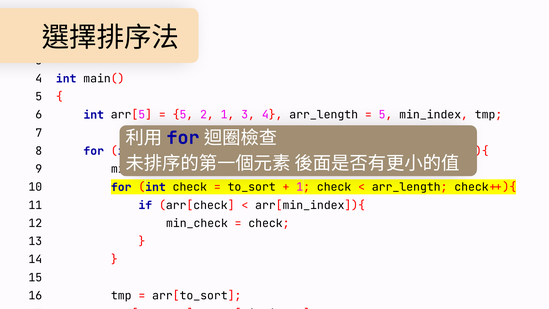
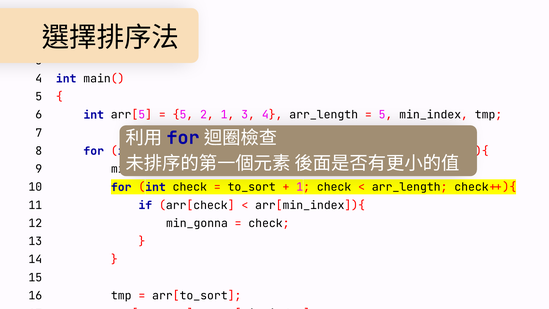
min_check: min_check -> min_gonna
